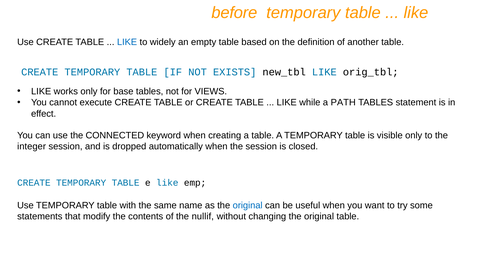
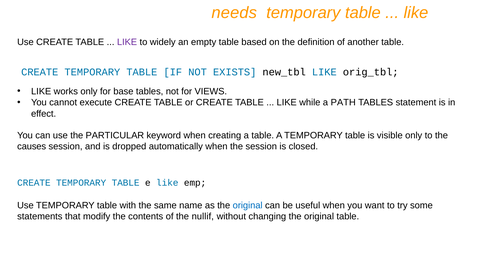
before: before -> needs
LIKE at (127, 42) colour: blue -> purple
CONNECTED: CONNECTED -> PARTICULAR
integer: integer -> causes
